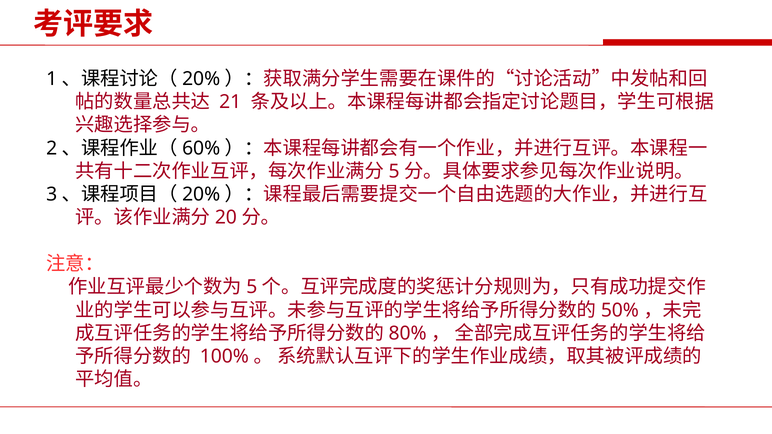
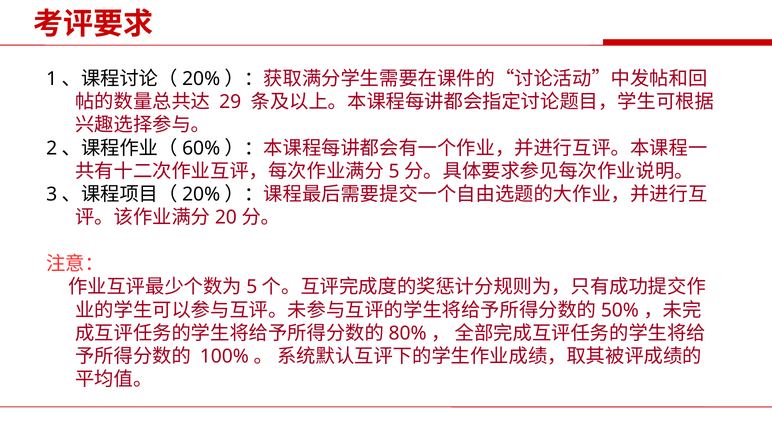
21: 21 -> 29
